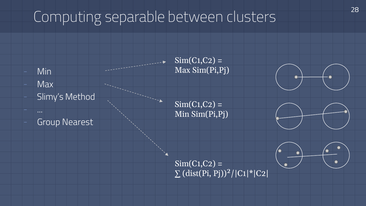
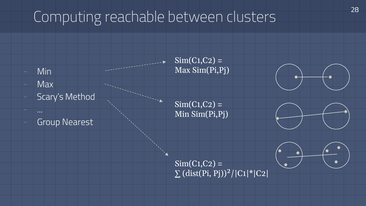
separable: separable -> reachable
Slimy’s: Slimy’s -> Scary’s
